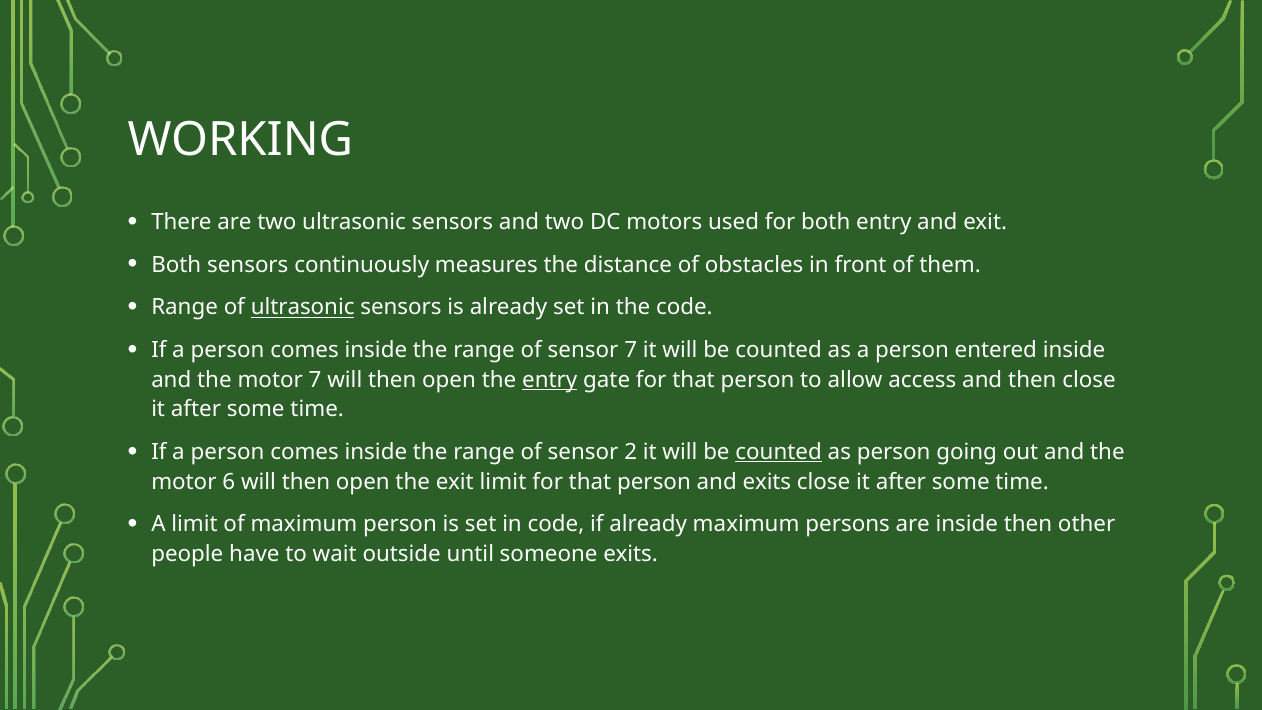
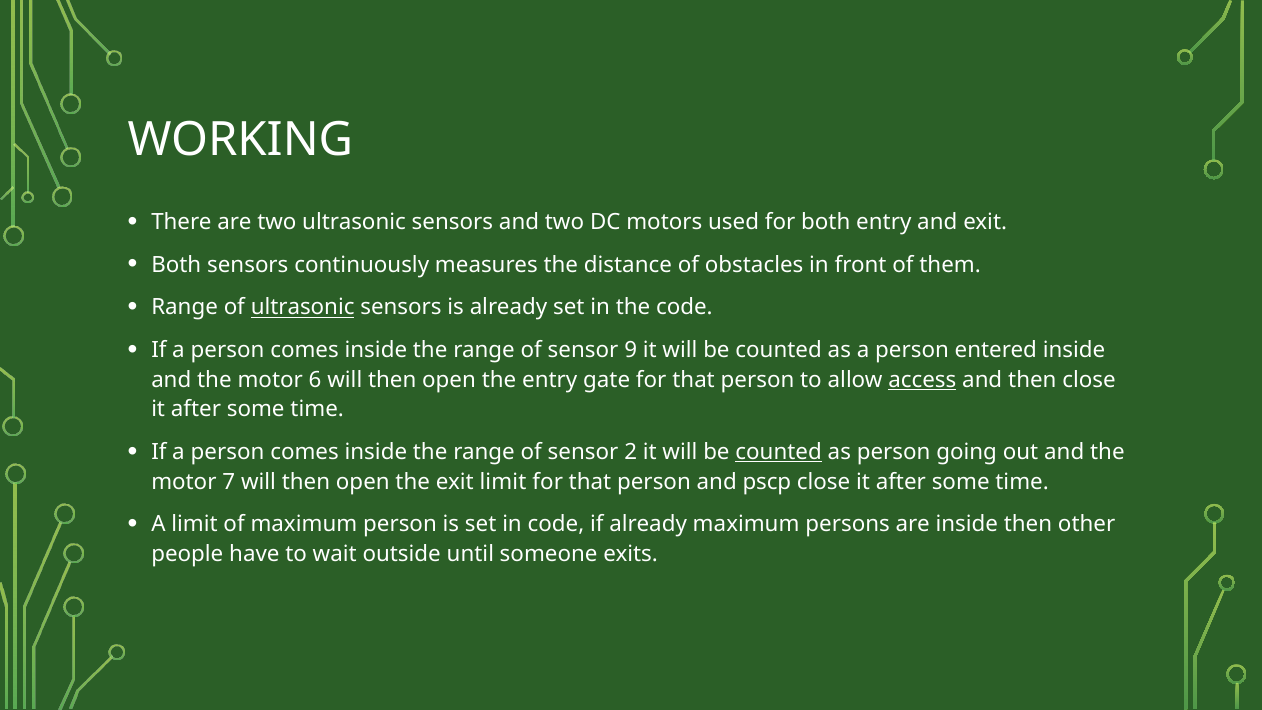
sensor 7: 7 -> 9
motor 7: 7 -> 6
entry at (550, 380) underline: present -> none
access underline: none -> present
6: 6 -> 7
and exits: exits -> pscp
